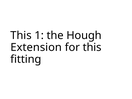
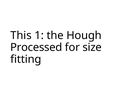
Extension: Extension -> Processed
for this: this -> size
